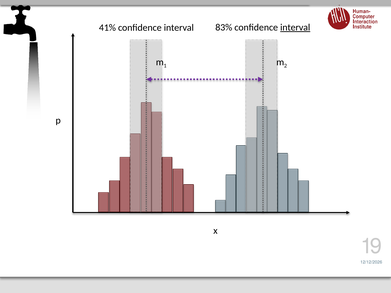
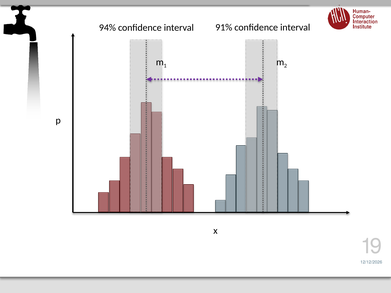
41%: 41% -> 94%
83%: 83% -> 91%
interval at (295, 27) underline: present -> none
